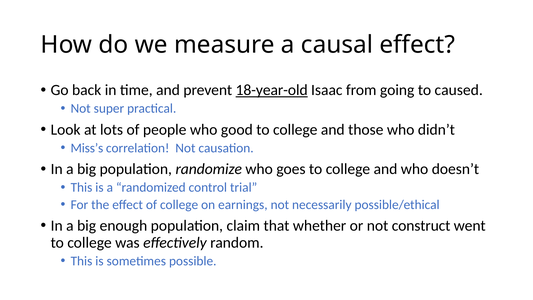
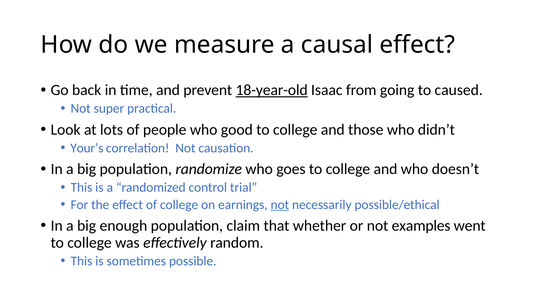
Miss’s: Miss’s -> Your’s
not at (280, 205) underline: none -> present
construct: construct -> examples
